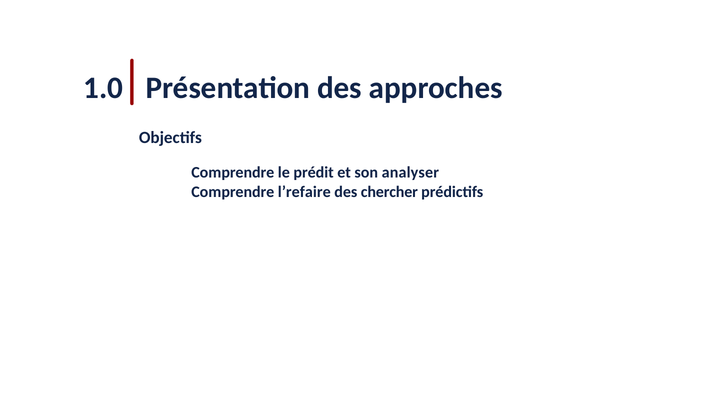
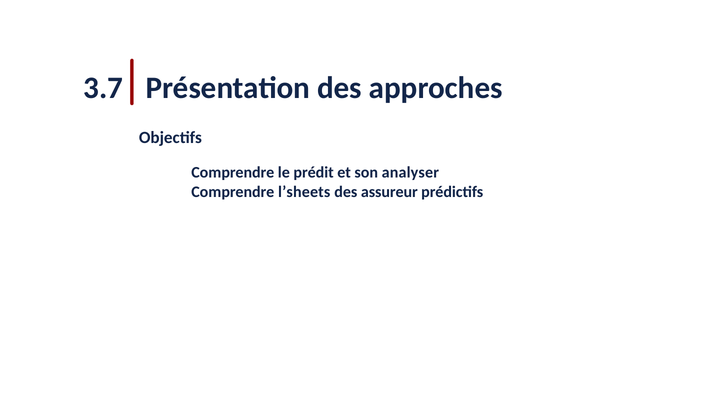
1.0: 1.0 -> 3.7
l’refaire: l’refaire -> l’sheets
chercher: chercher -> assureur
